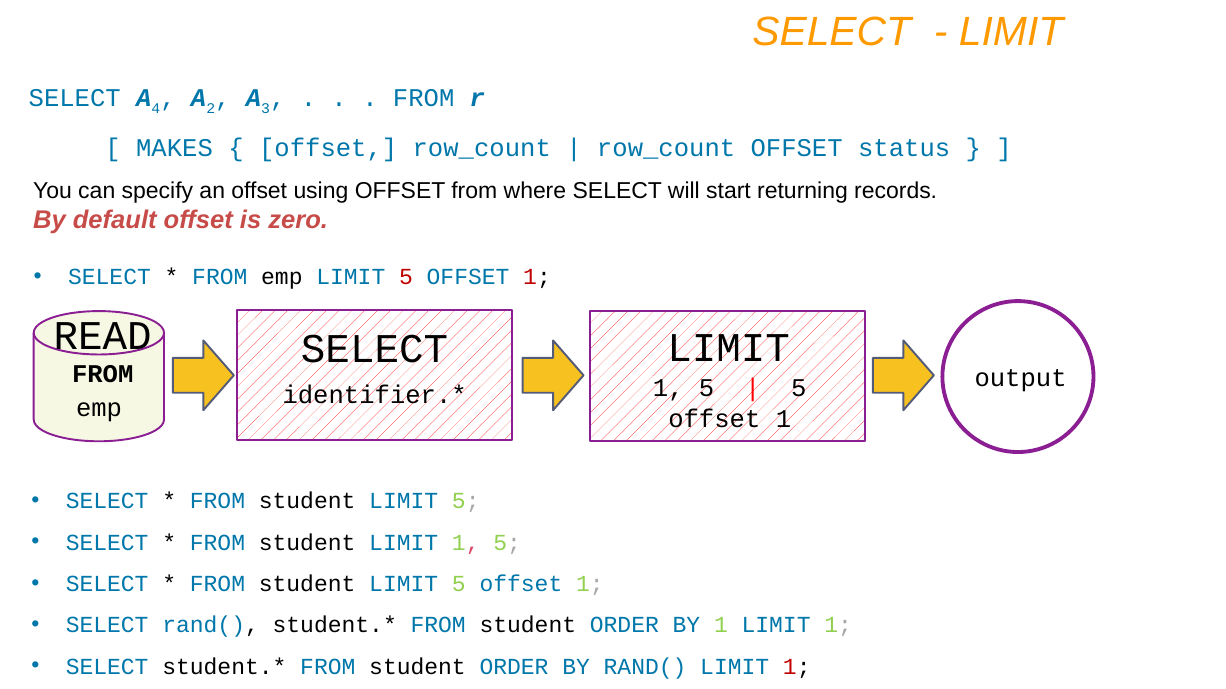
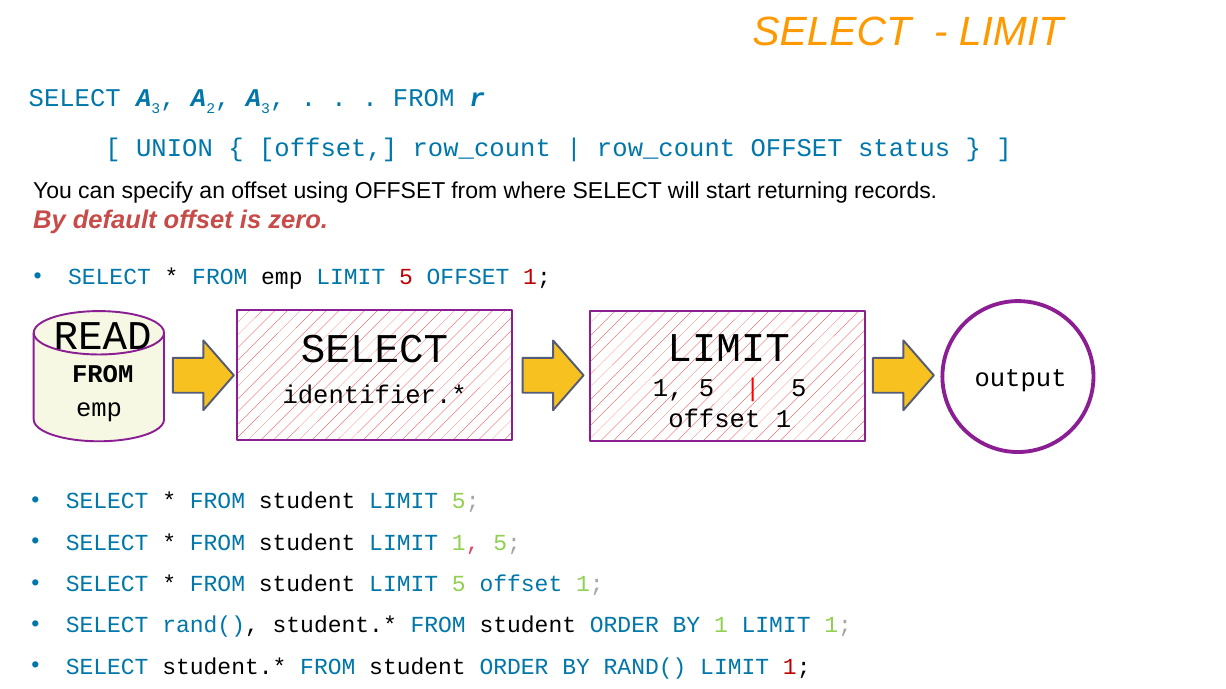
4 at (156, 108): 4 -> 3
MAKES: MAKES -> UNION
